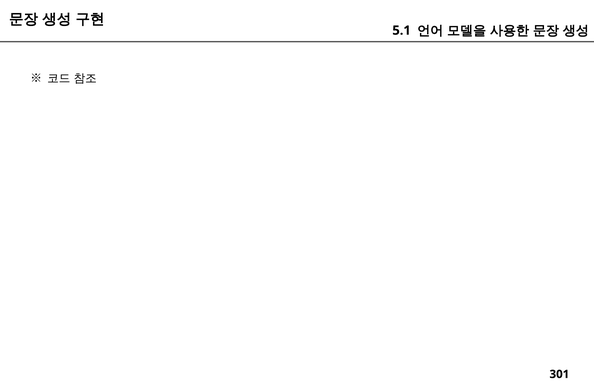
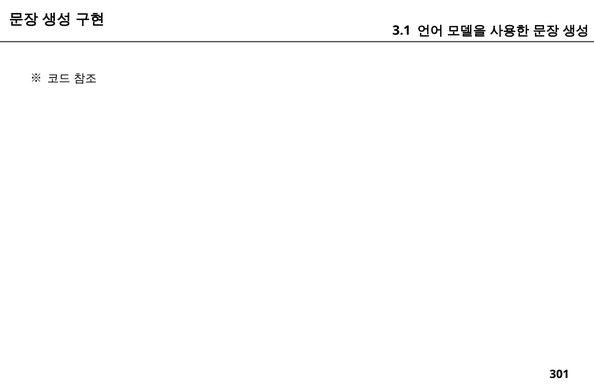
5.1: 5.1 -> 3.1
